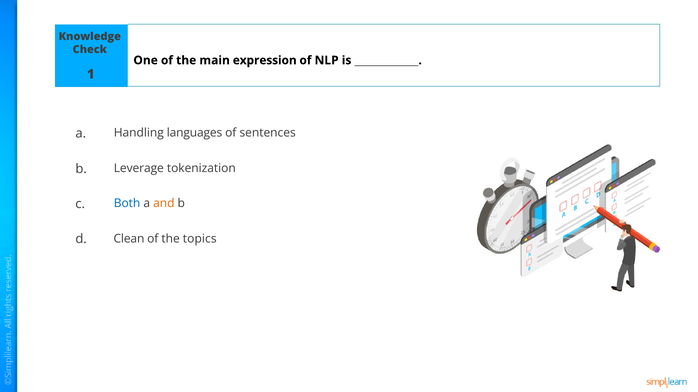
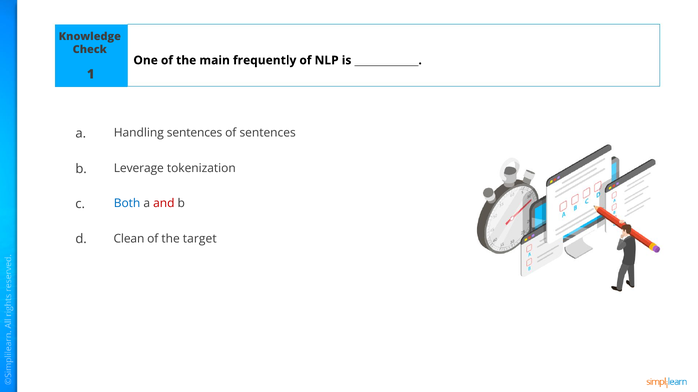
expression: expression -> frequently
Handling languages: languages -> sentences
and colour: orange -> red
topics: topics -> target
